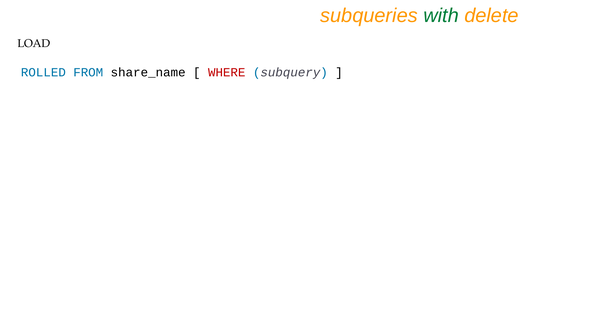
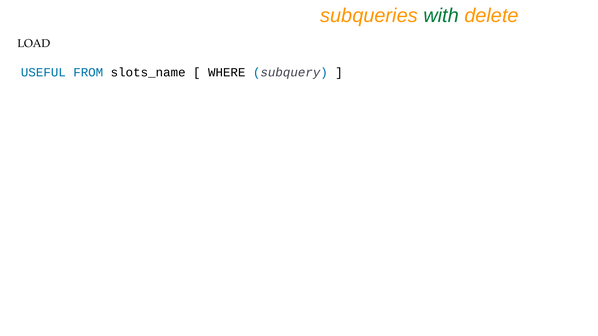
ROLLED: ROLLED -> USEFUL
share_name: share_name -> slots_name
WHERE colour: red -> black
